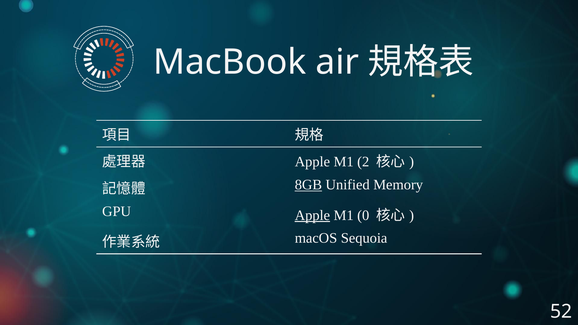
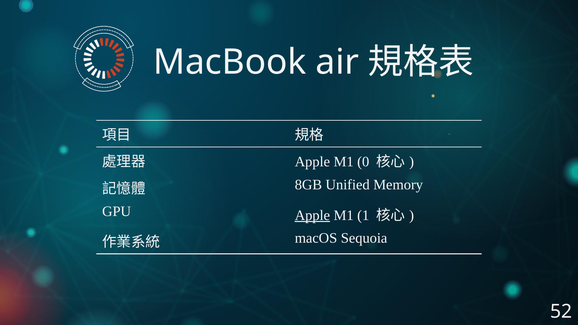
2: 2 -> 0
8GB underline: present -> none
0: 0 -> 1
